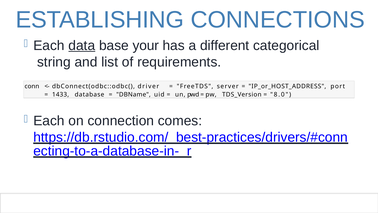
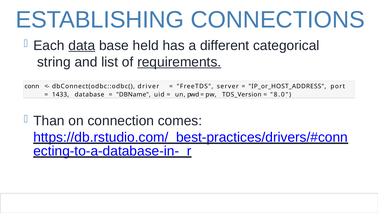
your: your -> held
requirements underline: none -> present
Each at (49, 121): Each -> Than
